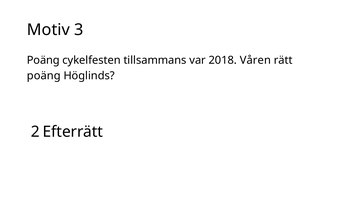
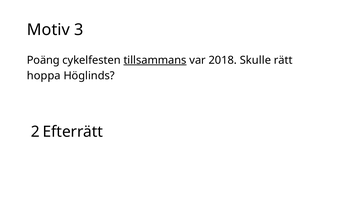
tillsammans underline: none -> present
Våren: Våren -> Skulle
poäng at (44, 76): poäng -> hoppa
